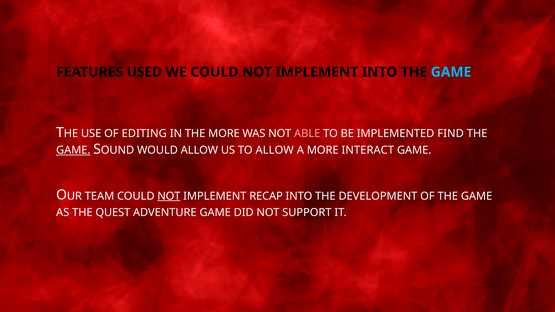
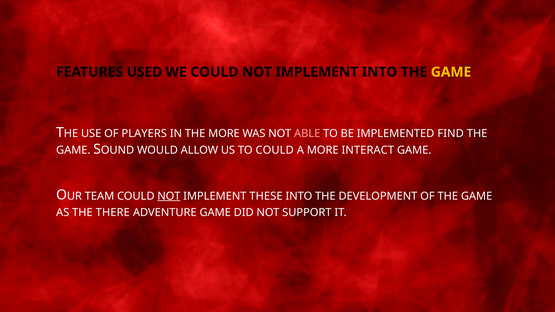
GAME at (451, 72) colour: light blue -> yellow
EDITING: EDITING -> PLAYERS
GAME at (73, 150) underline: present -> none
TO ALLOW: ALLOW -> COULD
RECAP: RECAP -> THESE
QUEST: QUEST -> THERE
